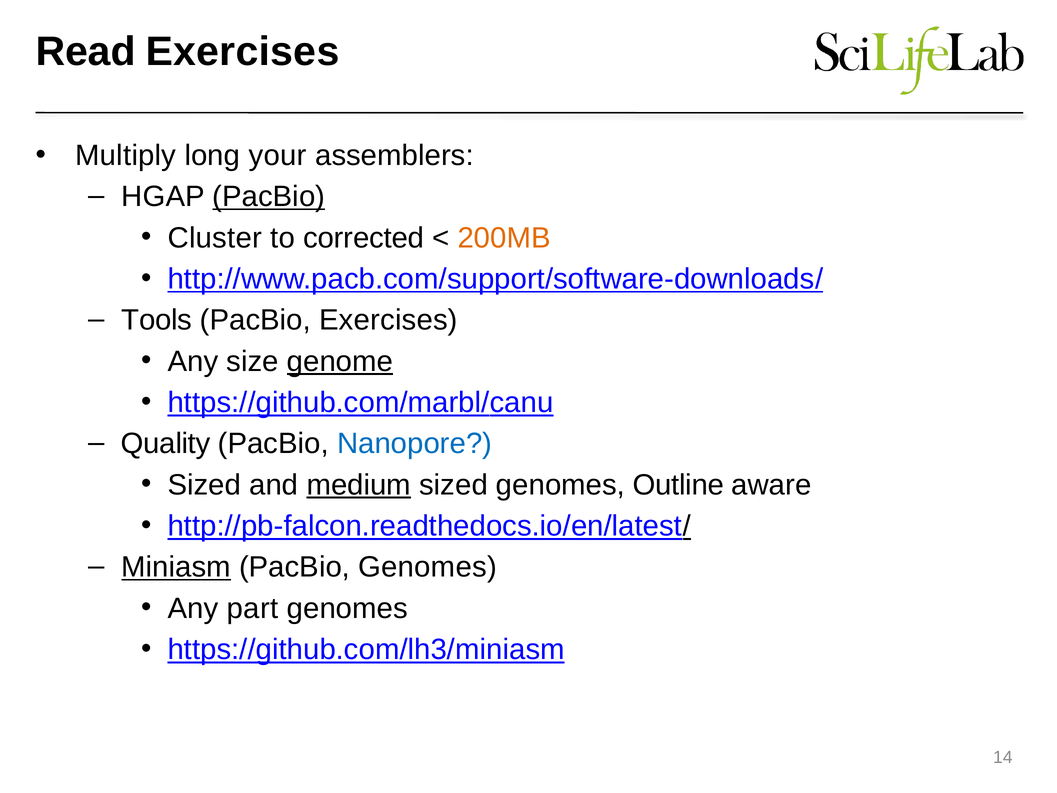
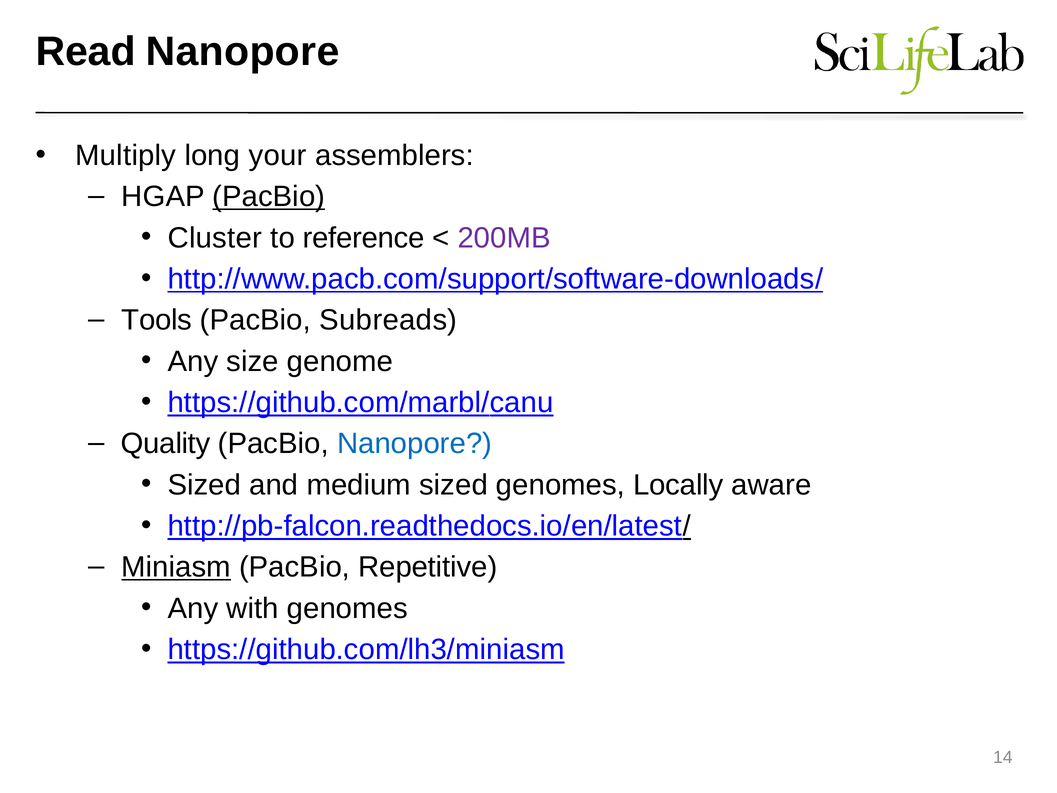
Read Exercises: Exercises -> Nanopore
corrected: corrected -> reference
200MB colour: orange -> purple
PacBio Exercises: Exercises -> Subreads
genome underline: present -> none
medium underline: present -> none
Outline: Outline -> Locally
PacBio Genomes: Genomes -> Repetitive
part: part -> with
